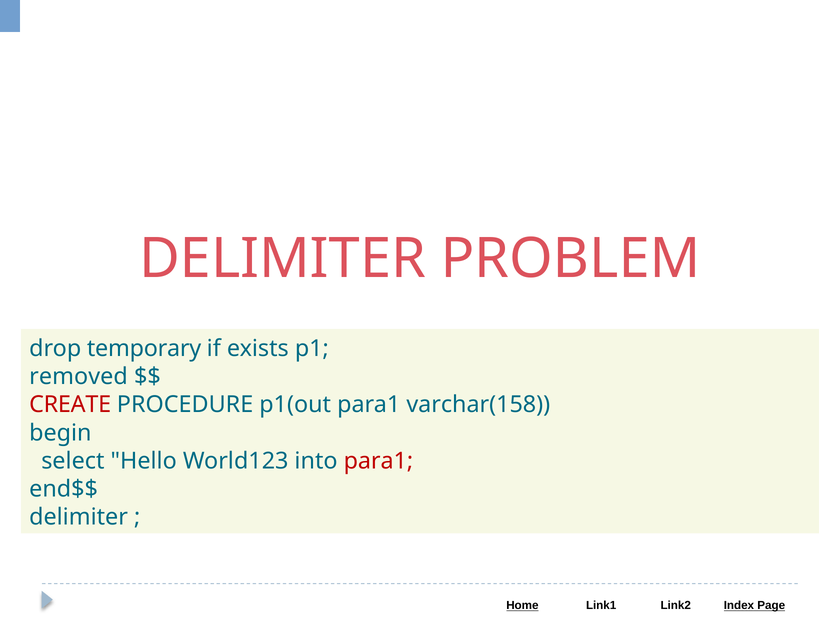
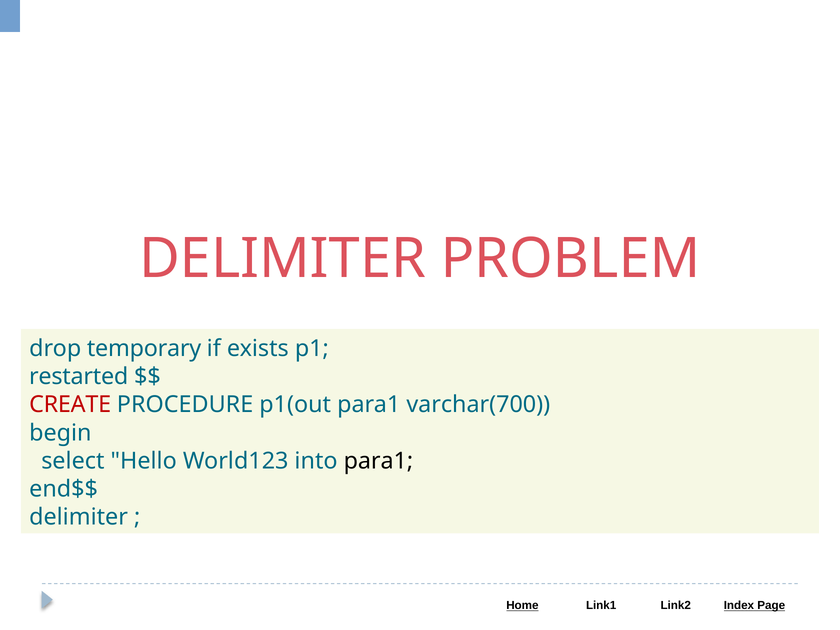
removed: removed -> restarted
varchar(158: varchar(158 -> varchar(700
para1 at (378, 461) colour: red -> black
